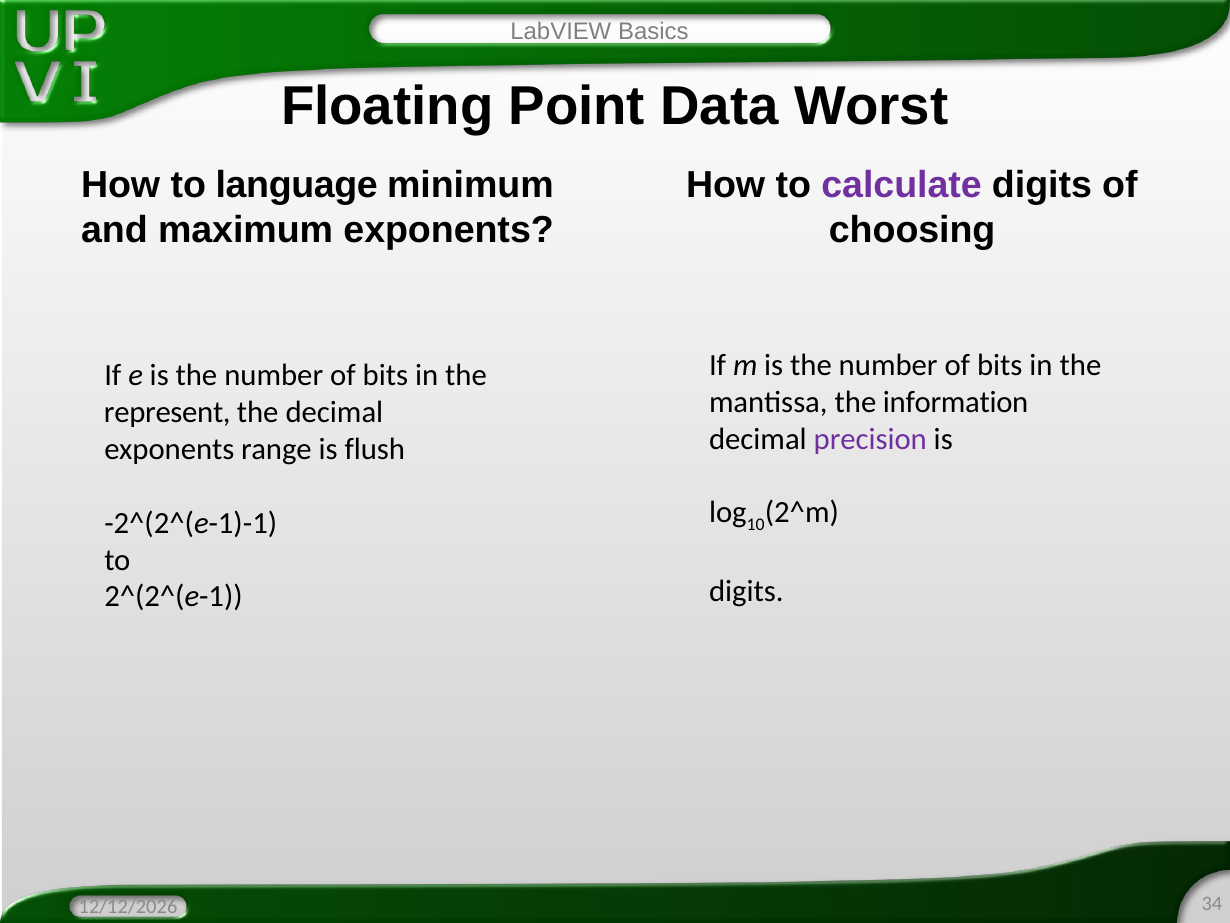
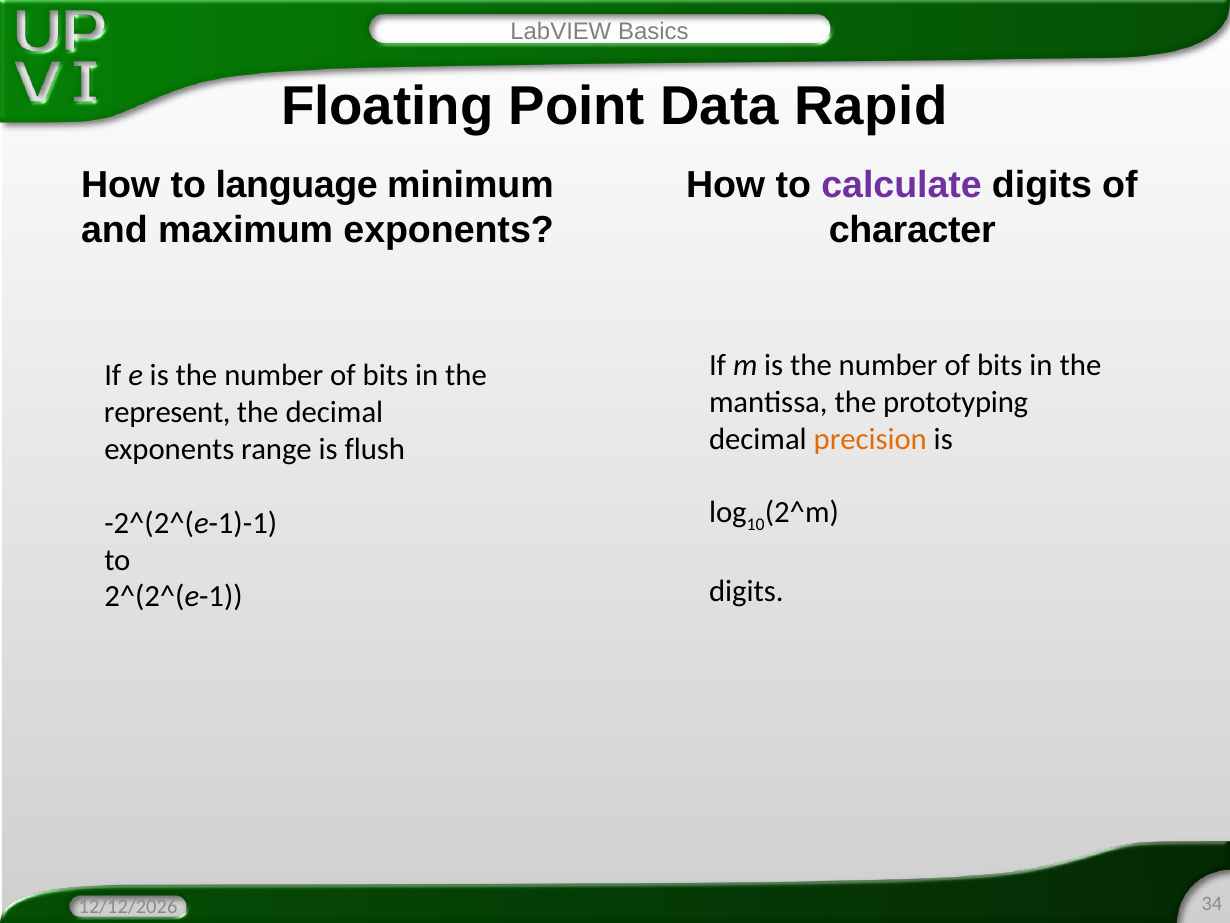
Worst: Worst -> Rapid
choosing: choosing -> character
information: information -> prototyping
precision colour: purple -> orange
